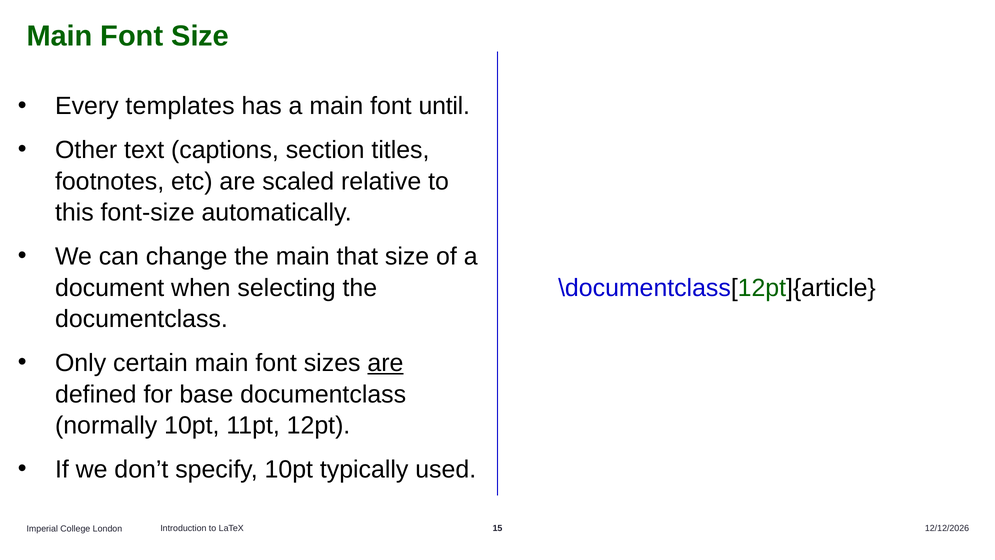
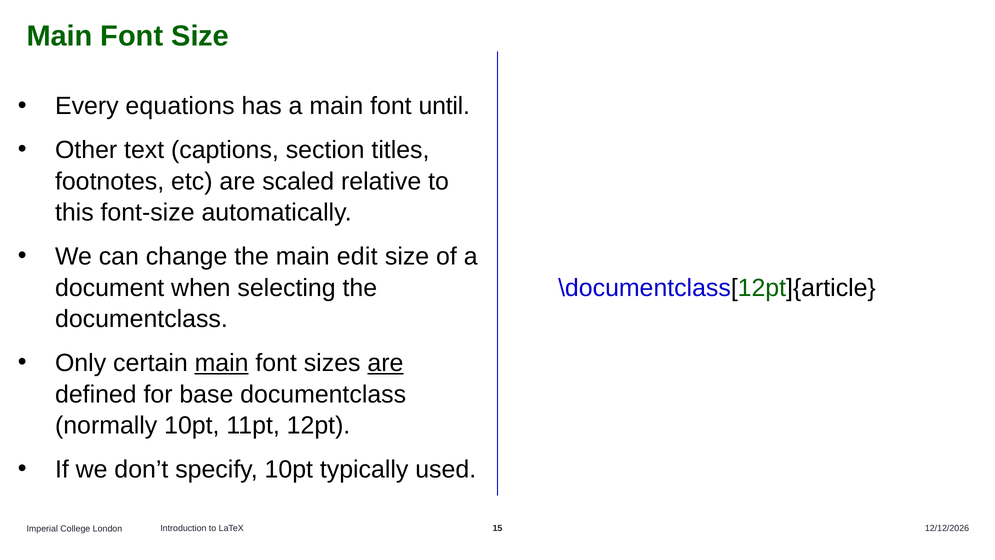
templates: templates -> equations
that: that -> edit
main at (222, 363) underline: none -> present
